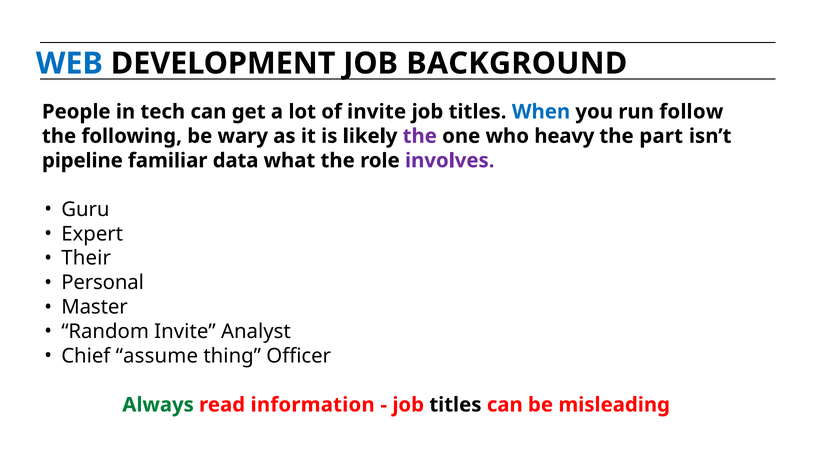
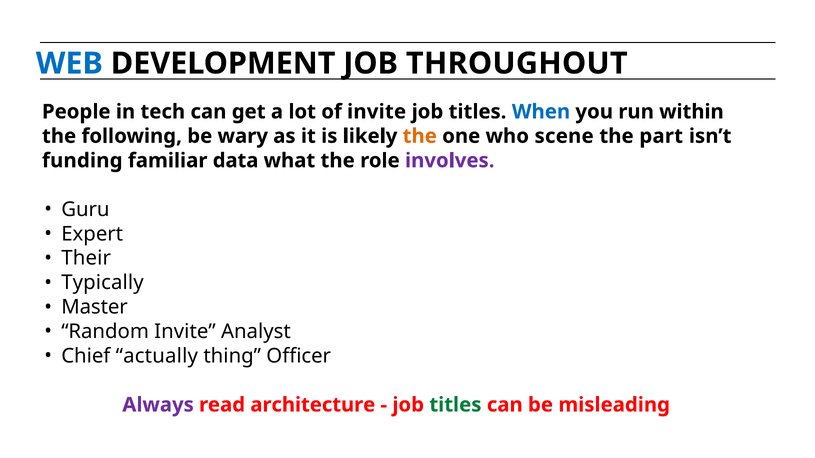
BACKGROUND: BACKGROUND -> THROUGHOUT
follow: follow -> within
the at (420, 136) colour: purple -> orange
heavy: heavy -> scene
pipeline: pipeline -> funding
Personal: Personal -> Typically
assume: assume -> actually
Always colour: green -> purple
information: information -> architecture
titles at (455, 405) colour: black -> green
